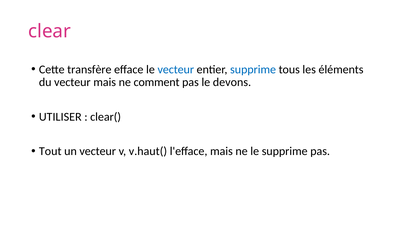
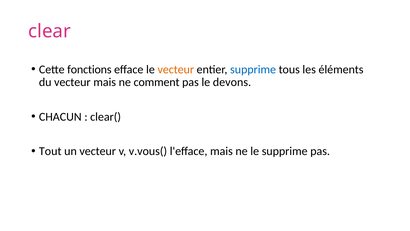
transfère: transfère -> fonctions
vecteur at (176, 69) colour: blue -> orange
UTILISER: UTILISER -> CHACUN
v.haut(: v.haut( -> v.vous(
